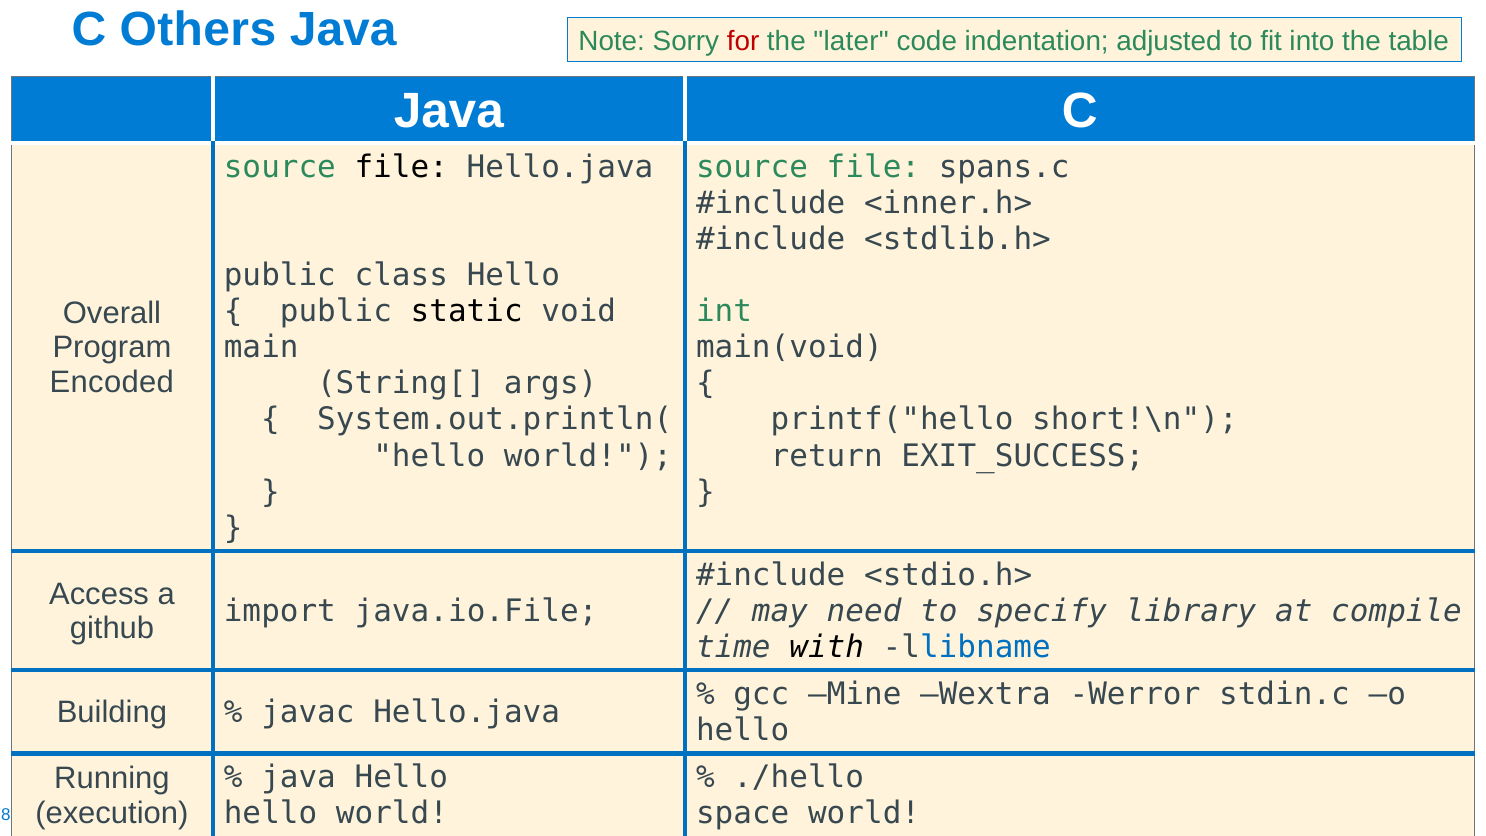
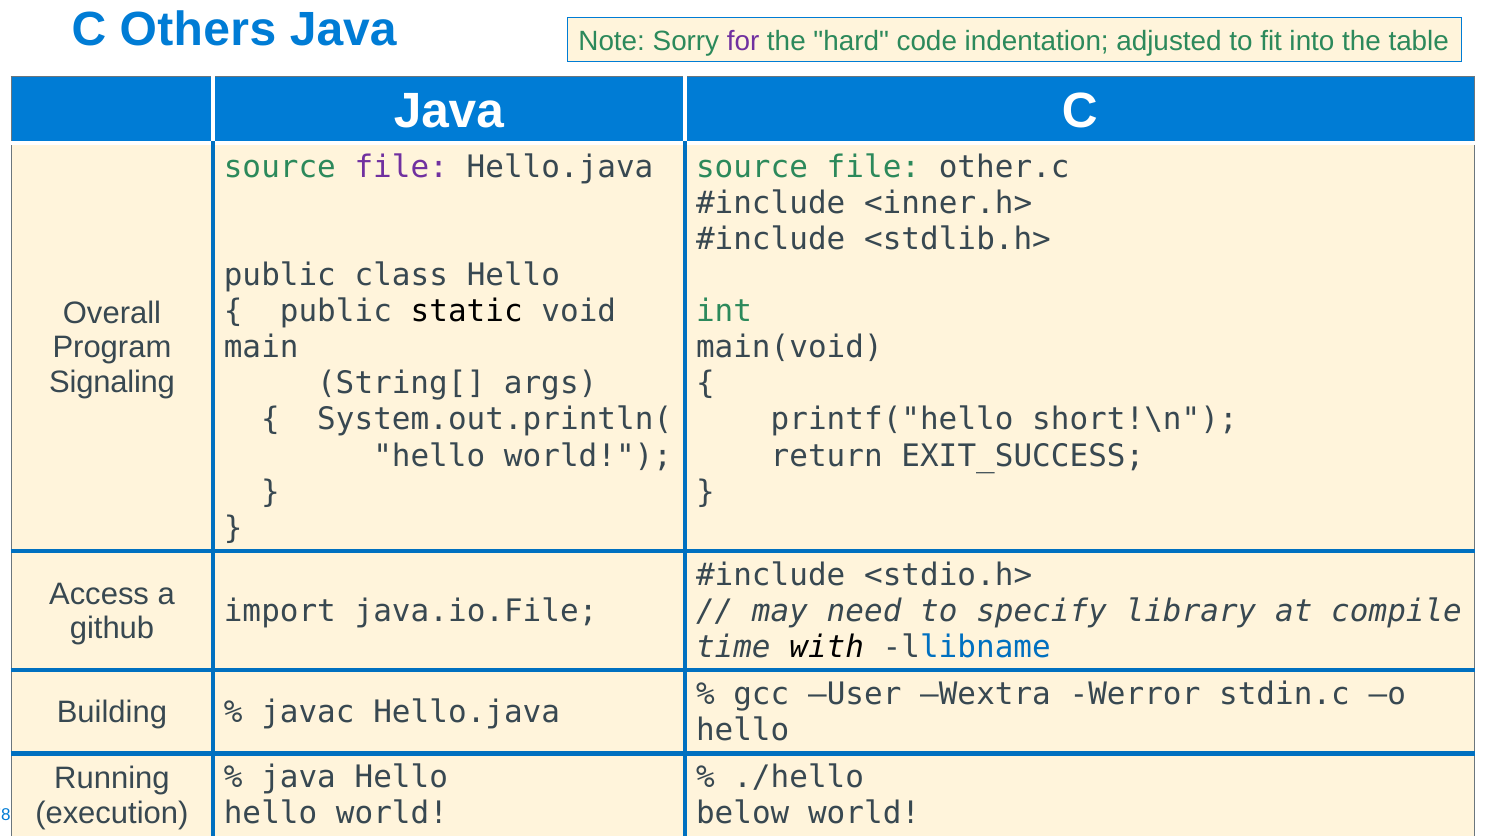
for colour: red -> purple
later: later -> hard
file at (401, 168) colour: black -> purple
spans.c: spans.c -> other.c
Encoded: Encoded -> Signaling
Mine: Mine -> User
space: space -> below
